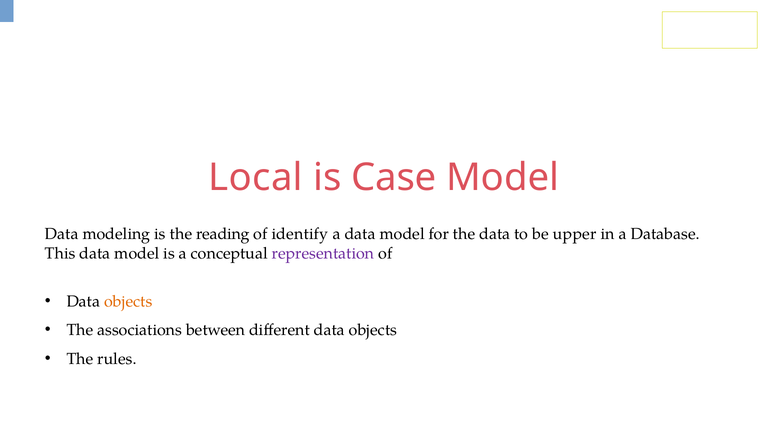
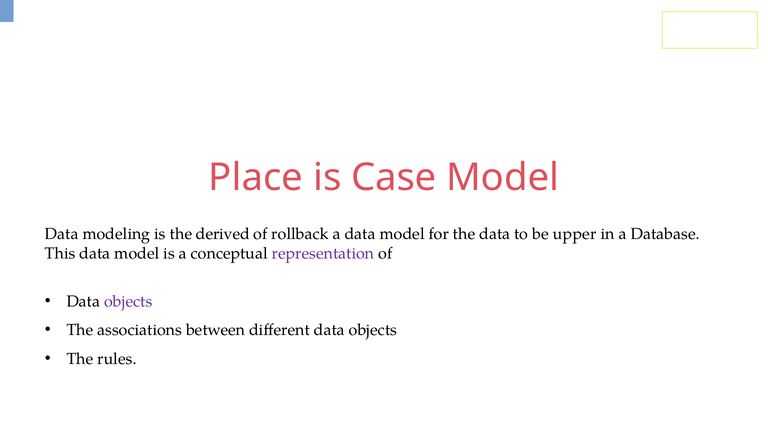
Local: Local -> Place
reading: reading -> derived
identify: identify -> rollback
objects at (128, 301) colour: orange -> purple
